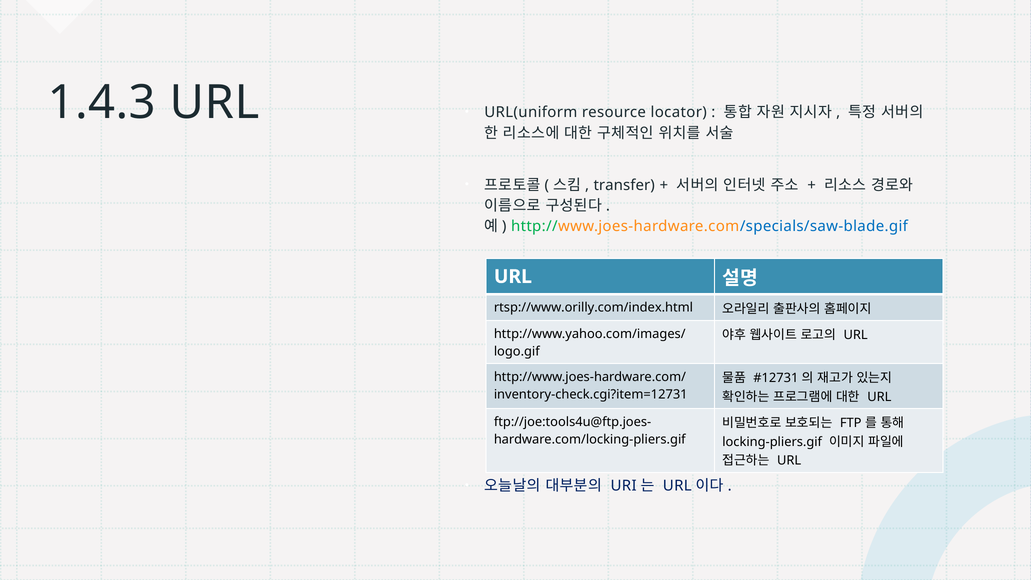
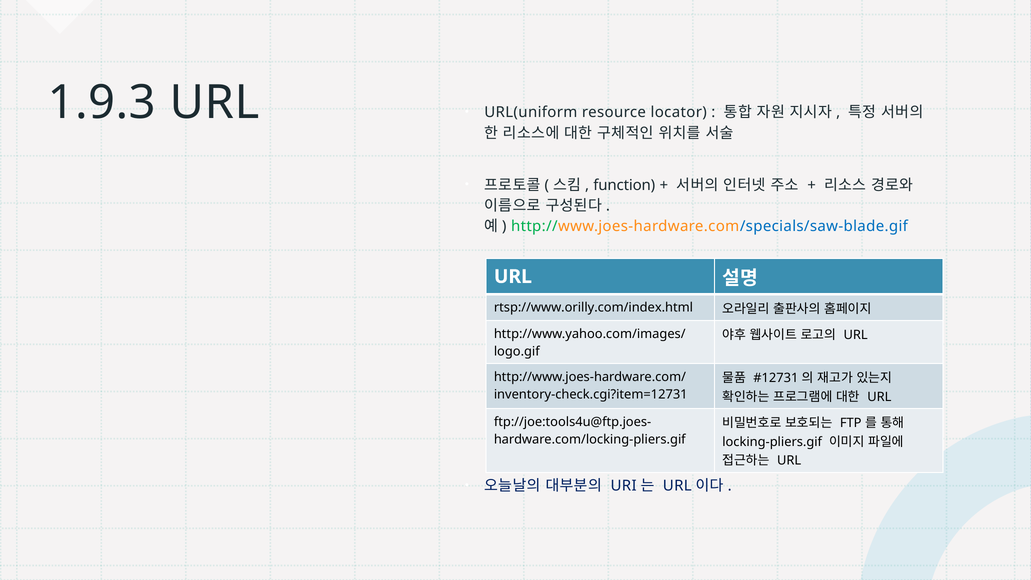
1.4.3: 1.4.3 -> 1.9.3
transfer: transfer -> function
